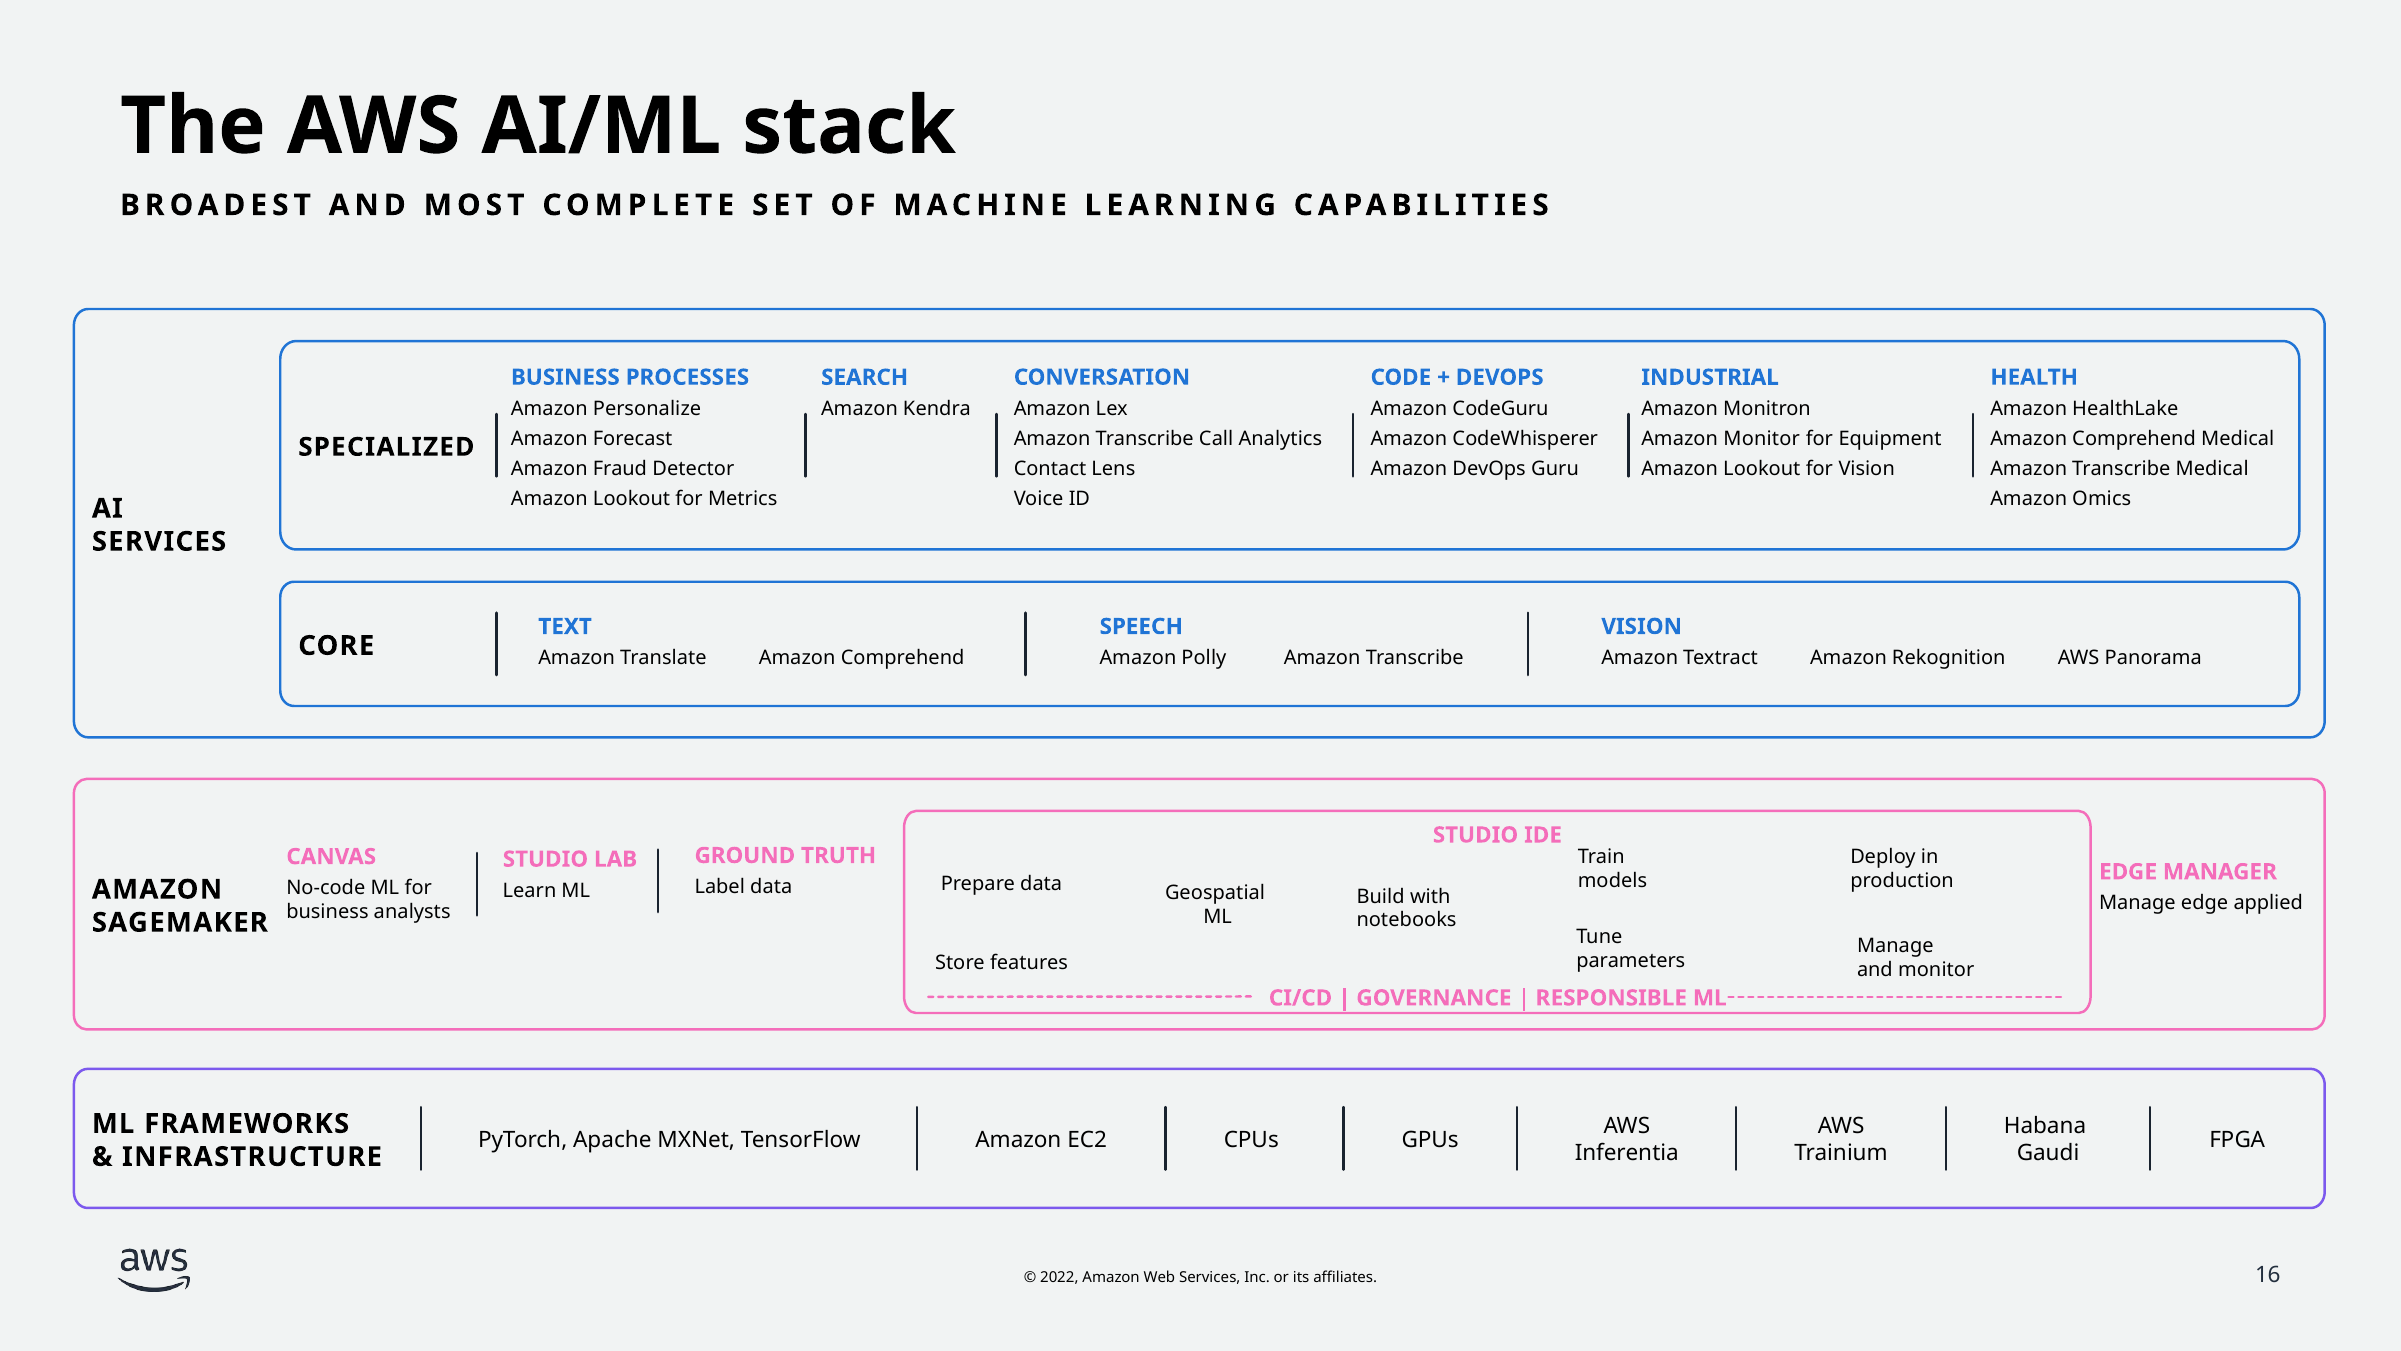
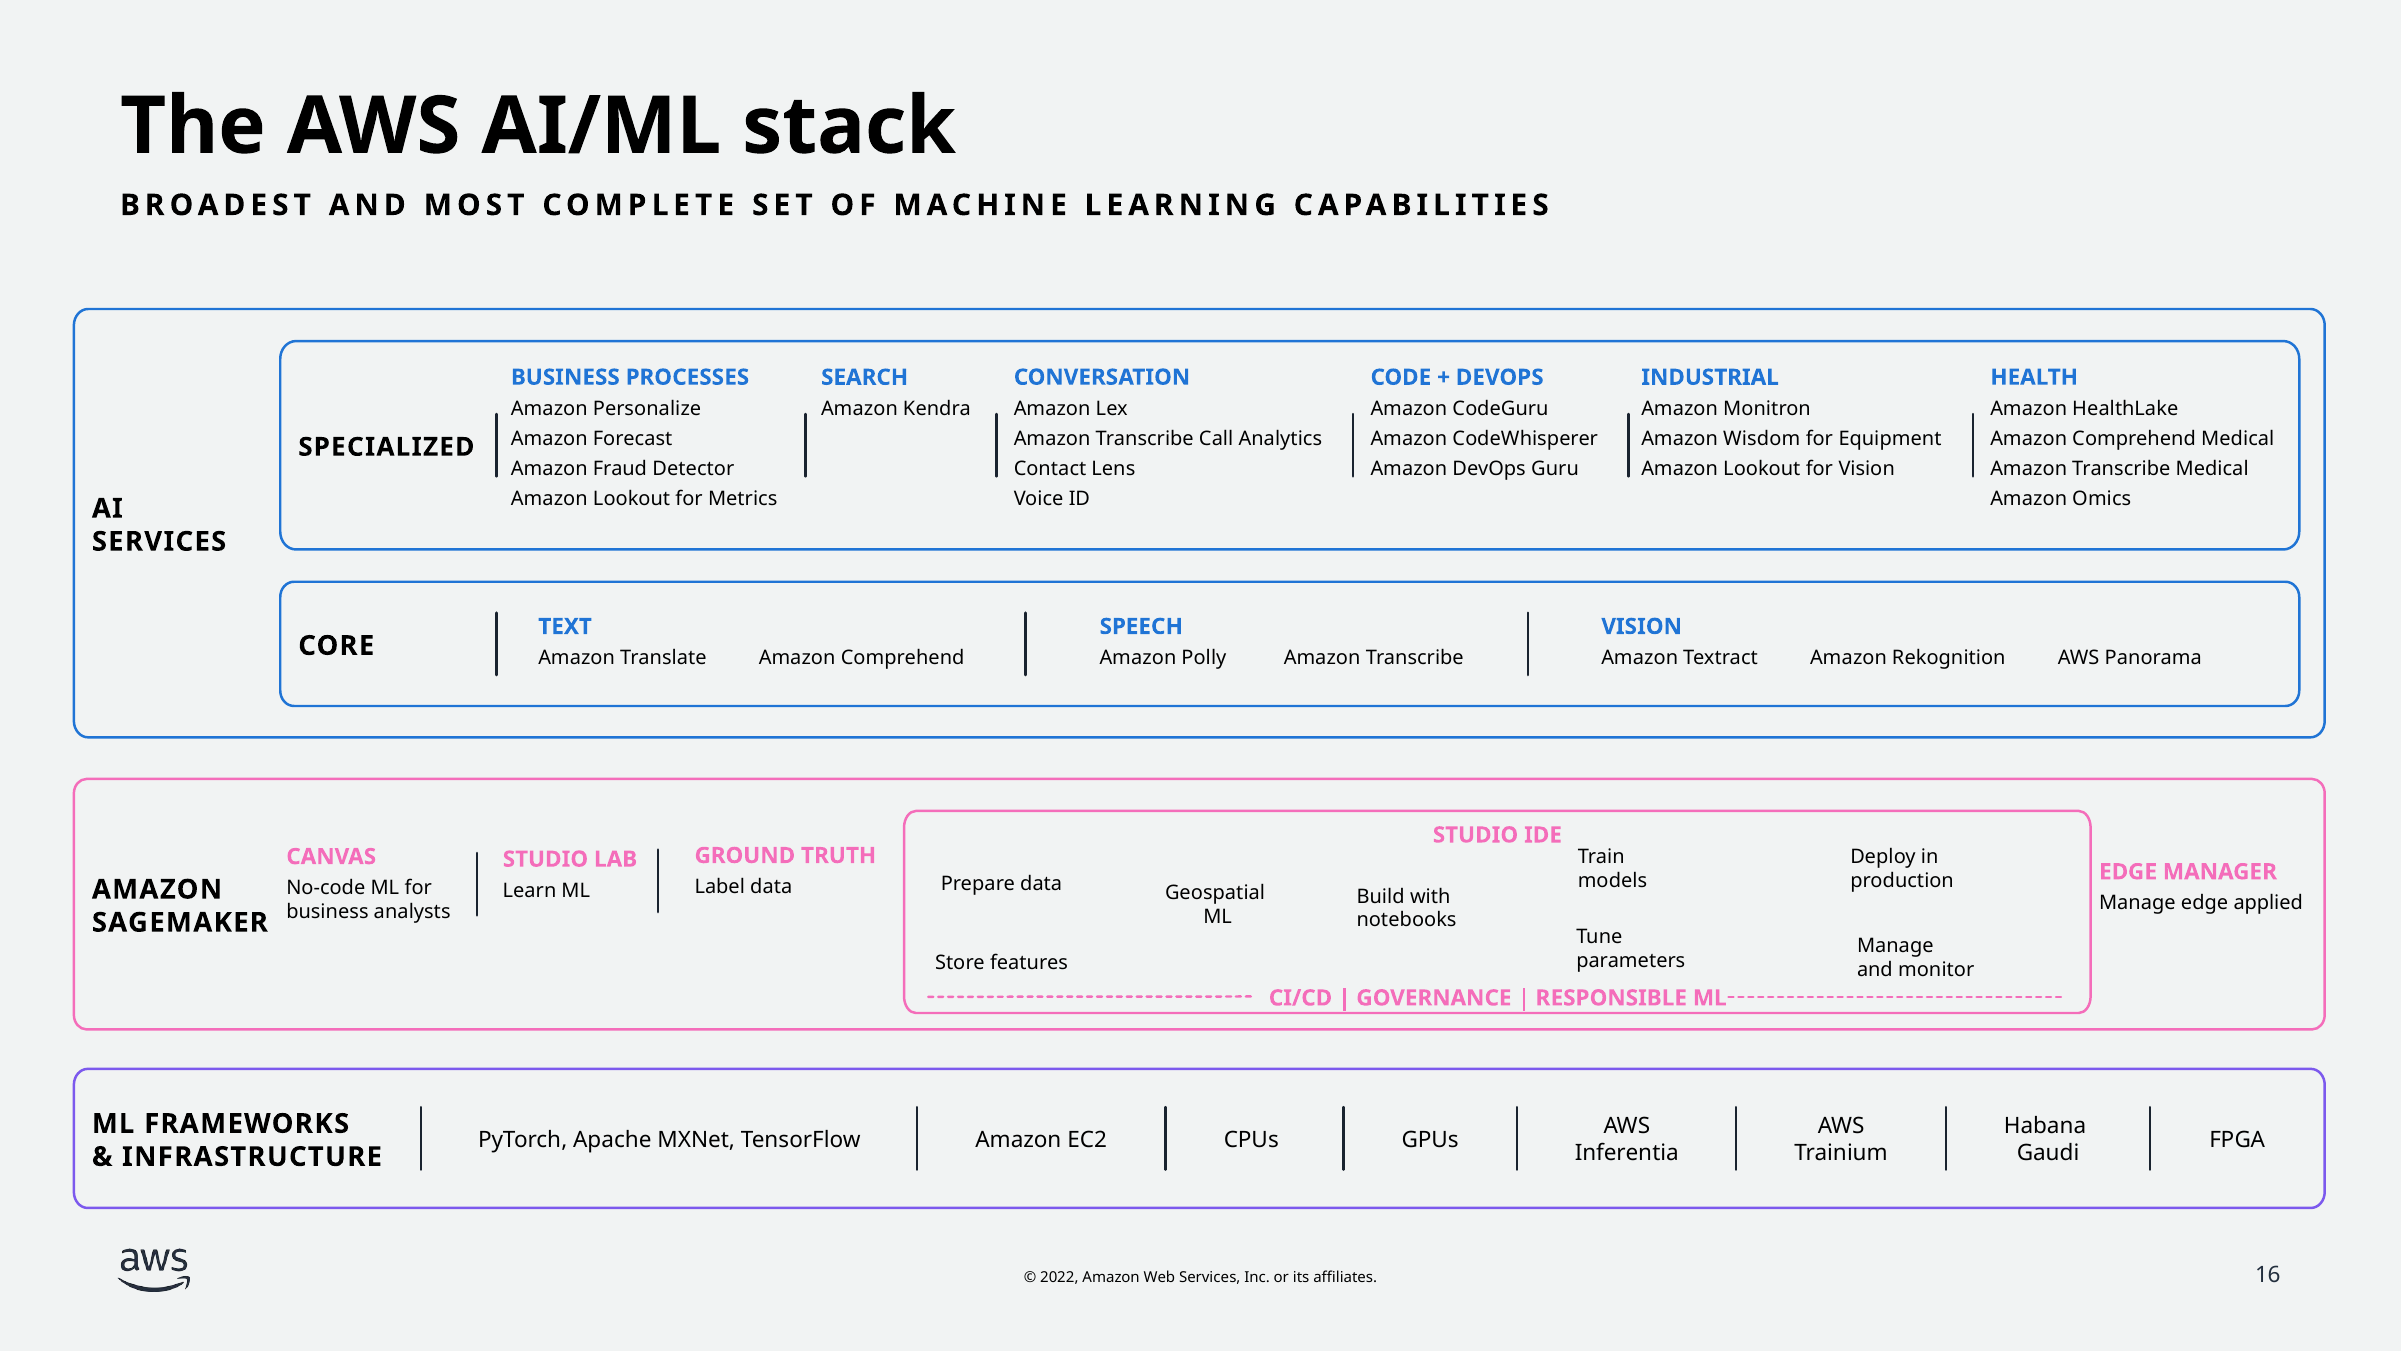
Amazon Monitor: Monitor -> Wisdom
